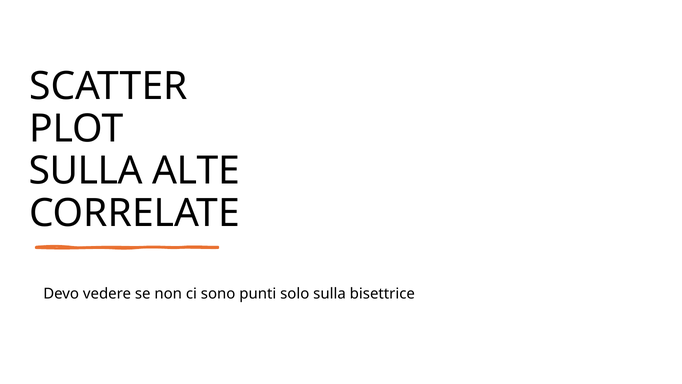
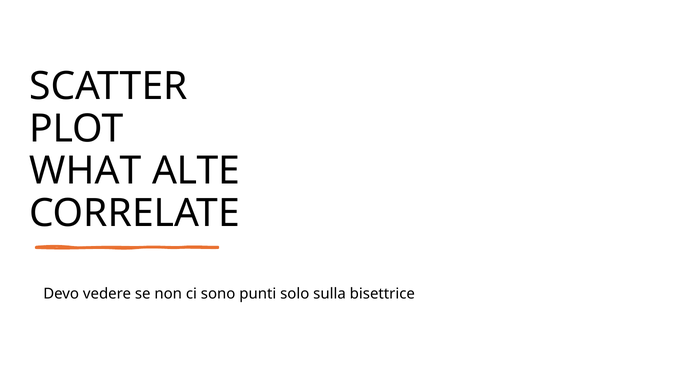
SULLA at (86, 171): SULLA -> WHAT
